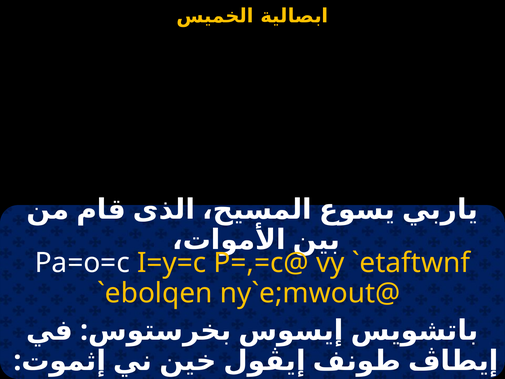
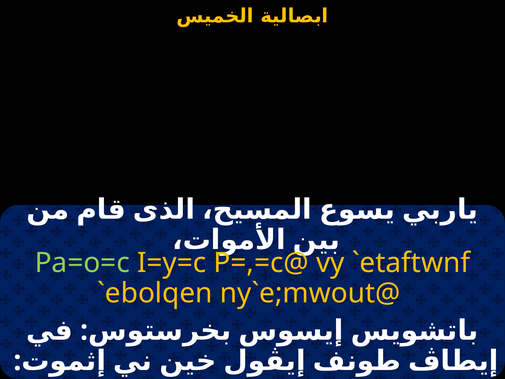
Pa=o=c colour: white -> light green
